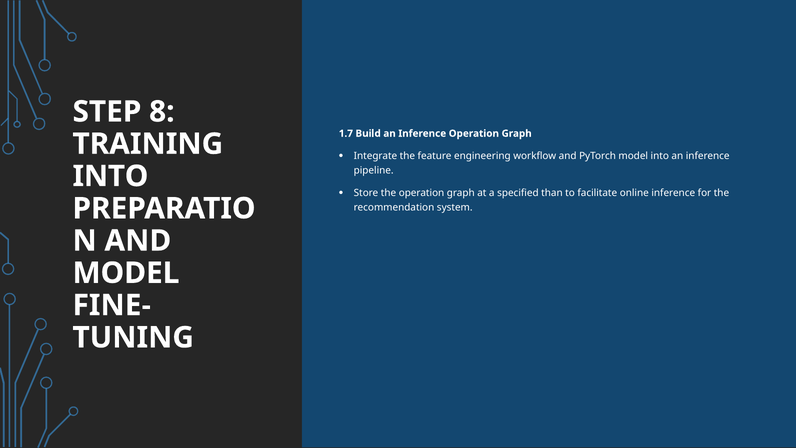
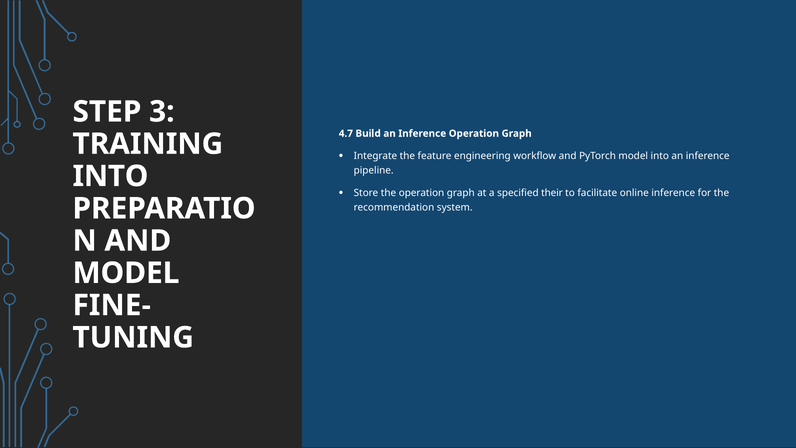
8: 8 -> 3
1.7: 1.7 -> 4.7
than: than -> their
